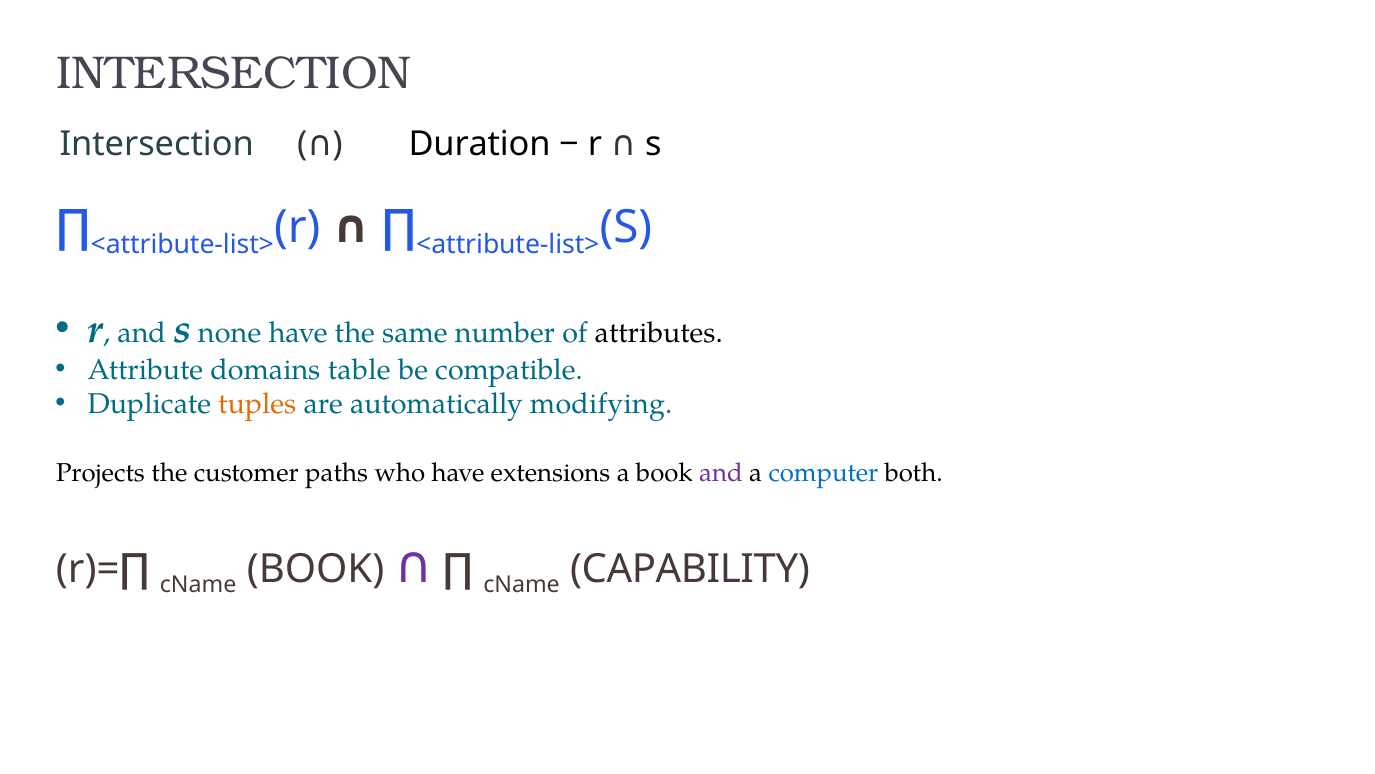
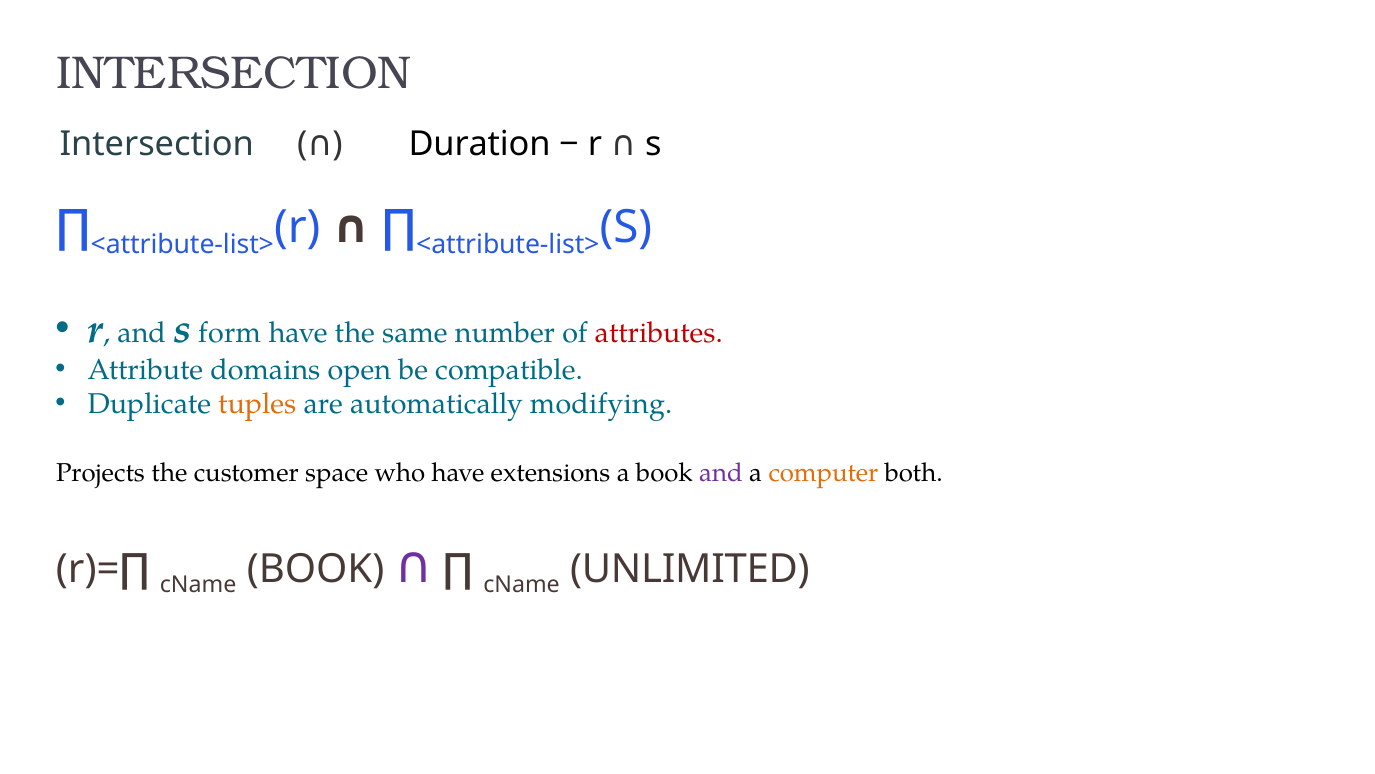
none: none -> form
attributes colour: black -> red
table: table -> open
paths: paths -> space
computer colour: blue -> orange
CAPABILITY: CAPABILITY -> UNLIMITED
